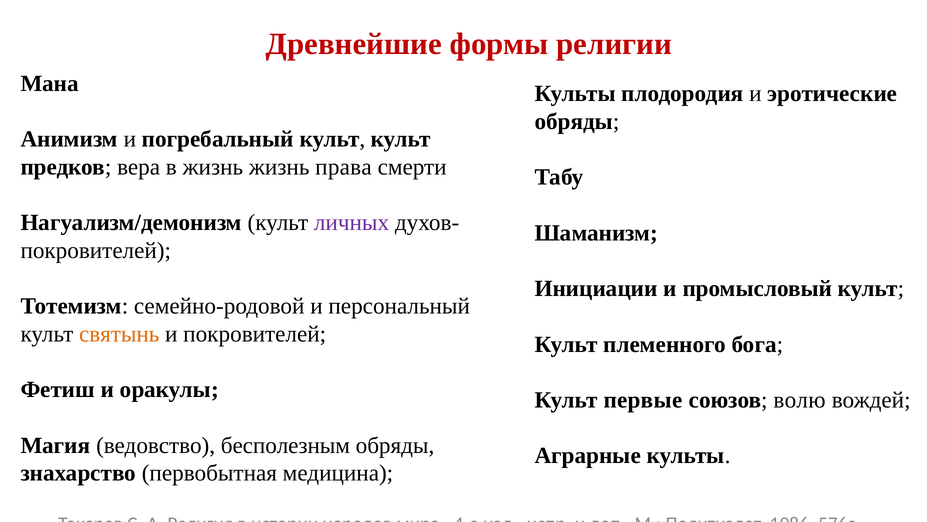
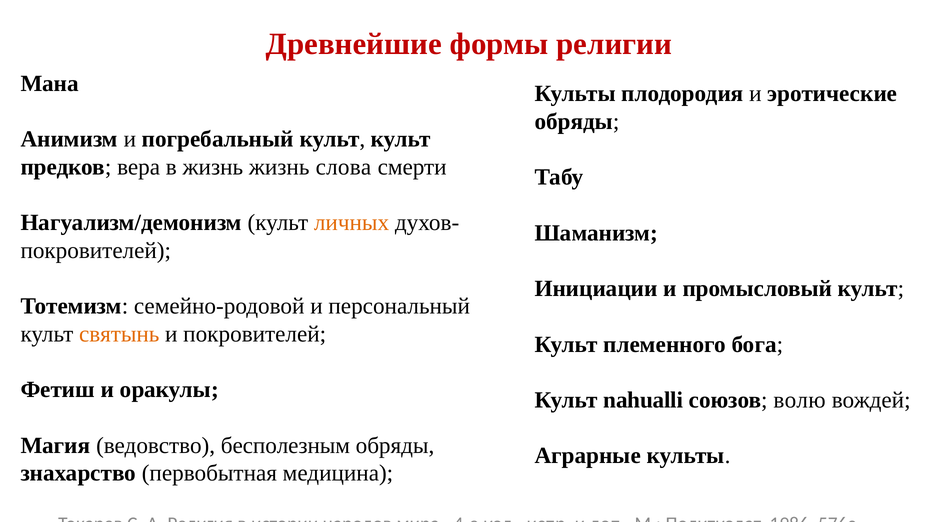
права: права -> слова
личных colour: purple -> orange
первые: первые -> nahualli
